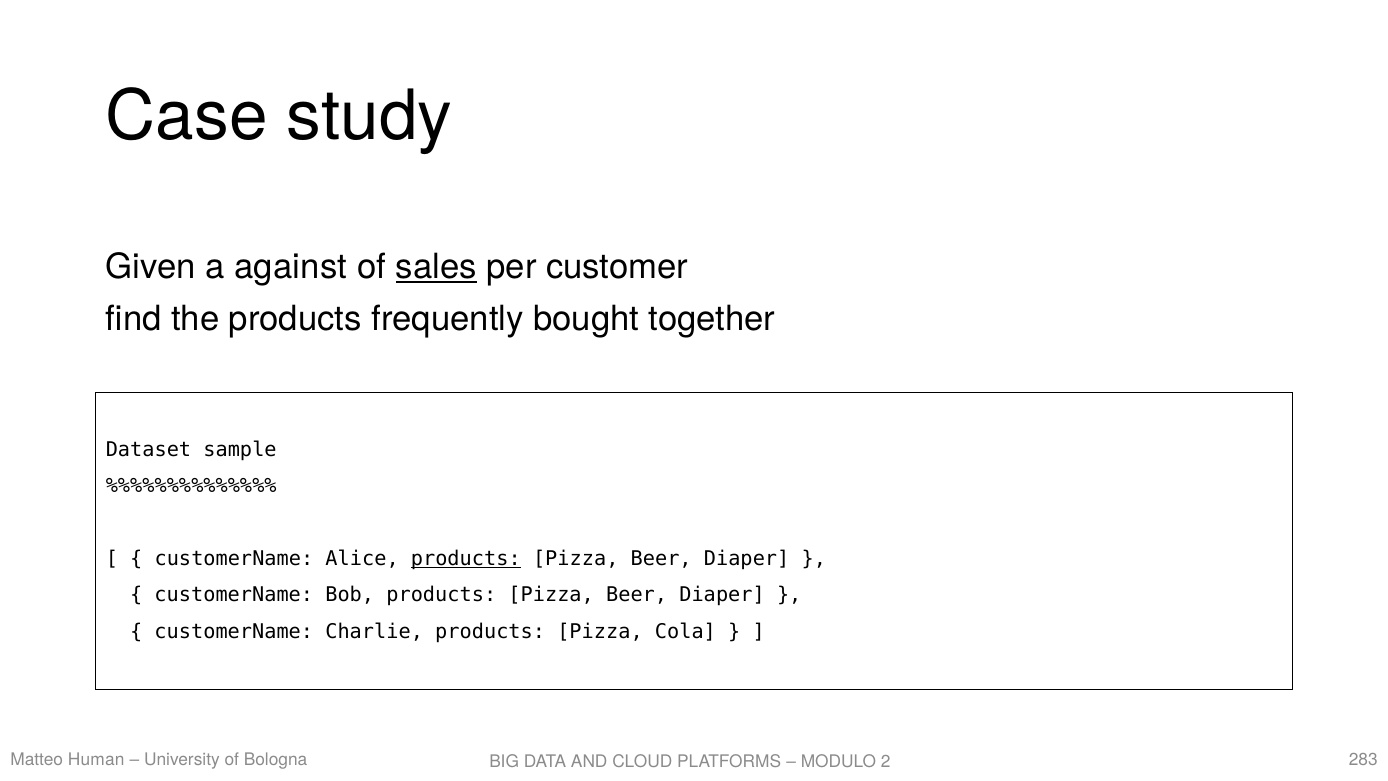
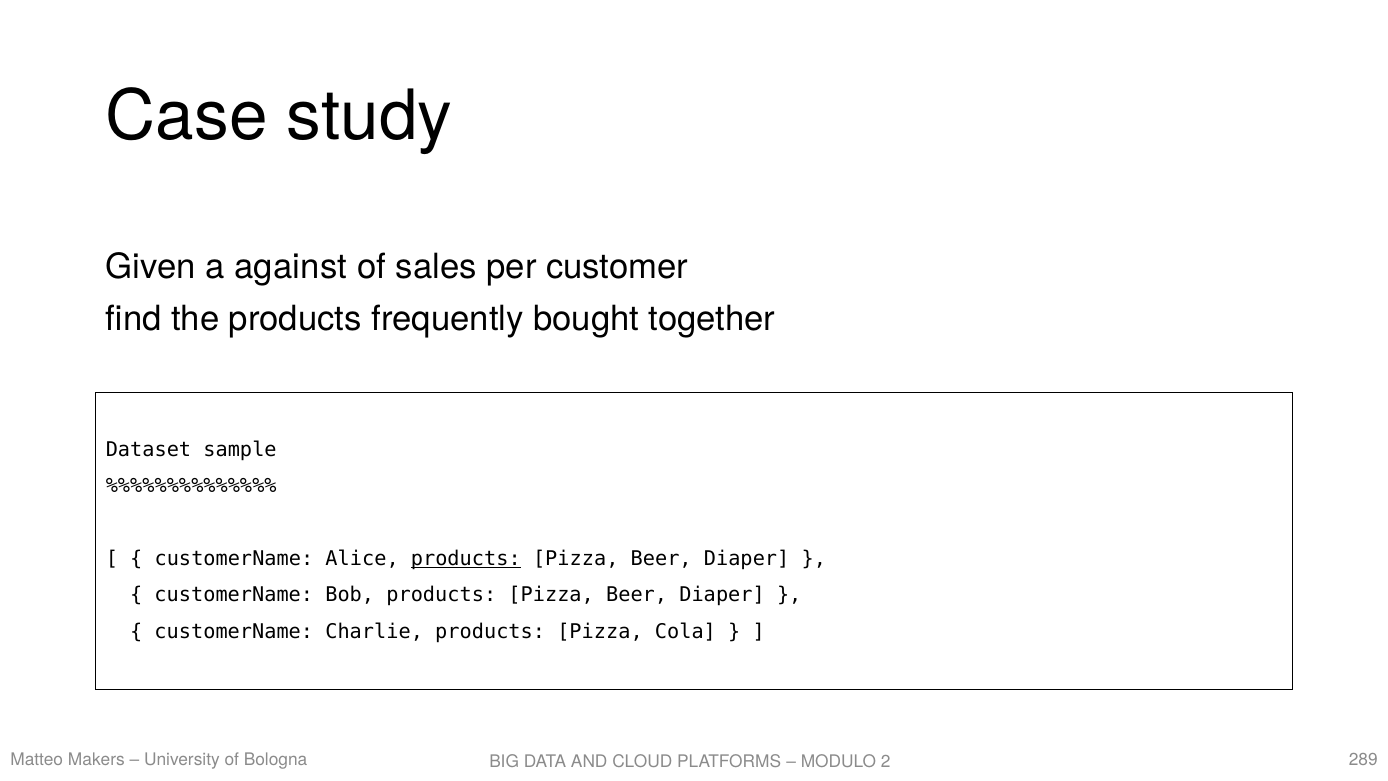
sales underline: present -> none
Human: Human -> Makers
283: 283 -> 289
